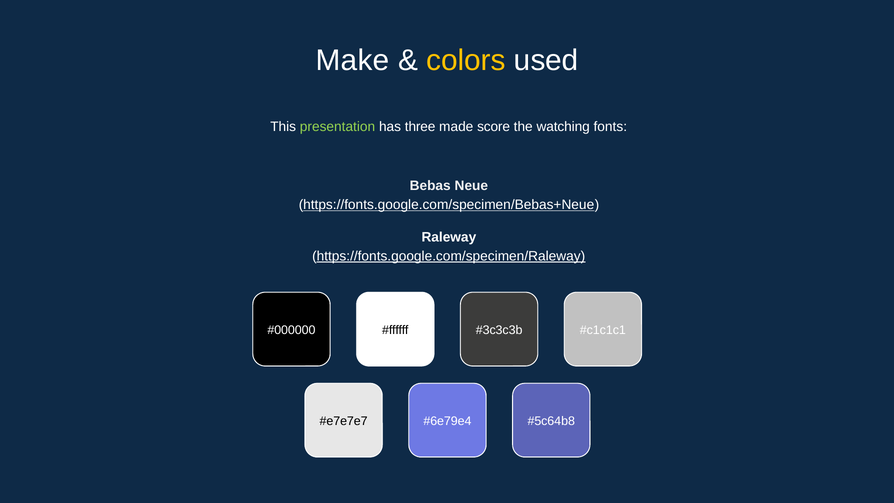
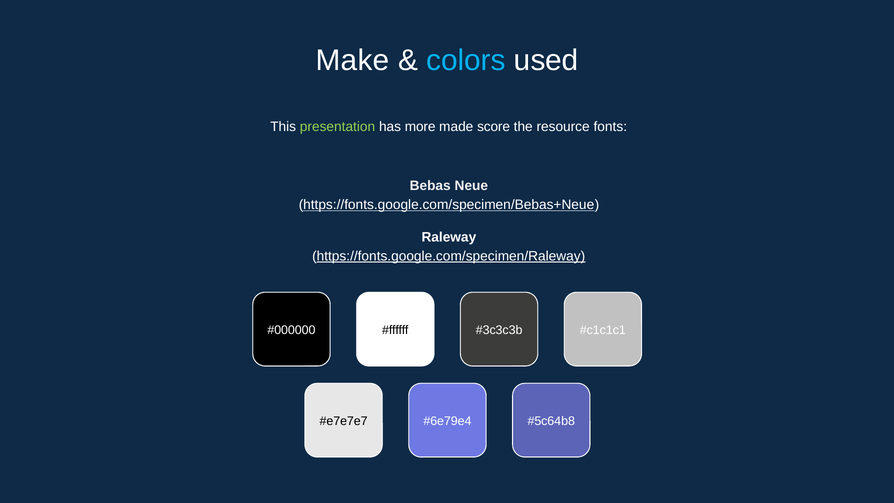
colors colour: yellow -> light blue
three: three -> more
watching: watching -> resource
